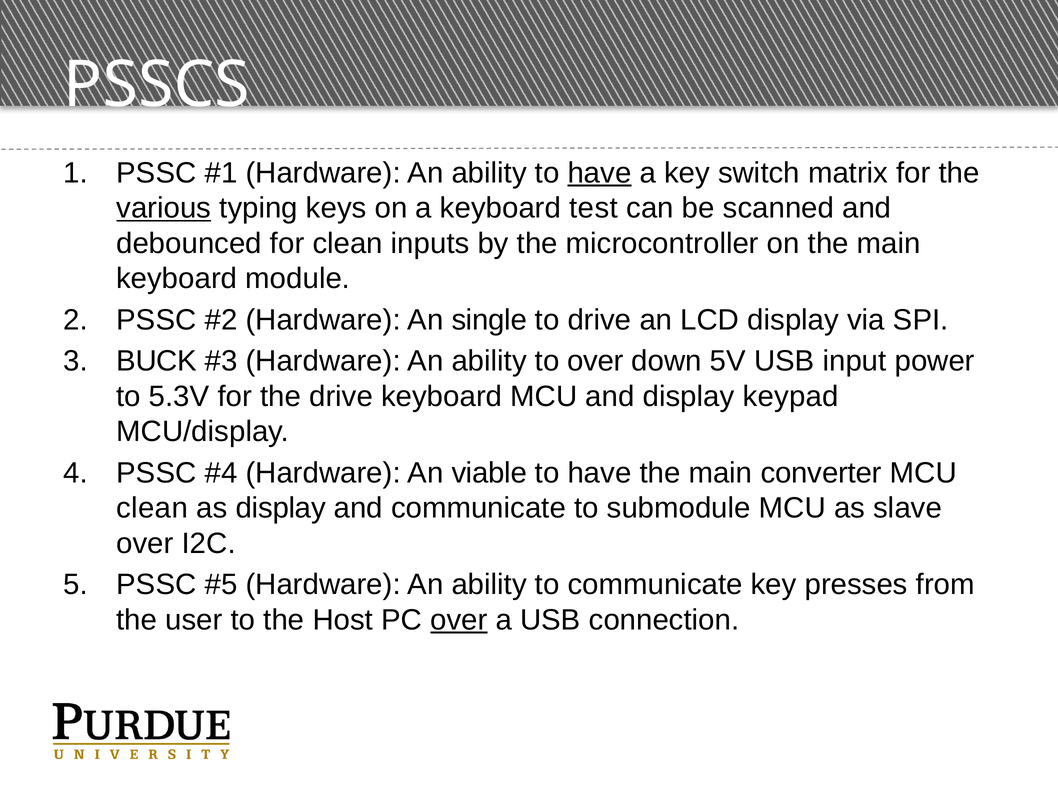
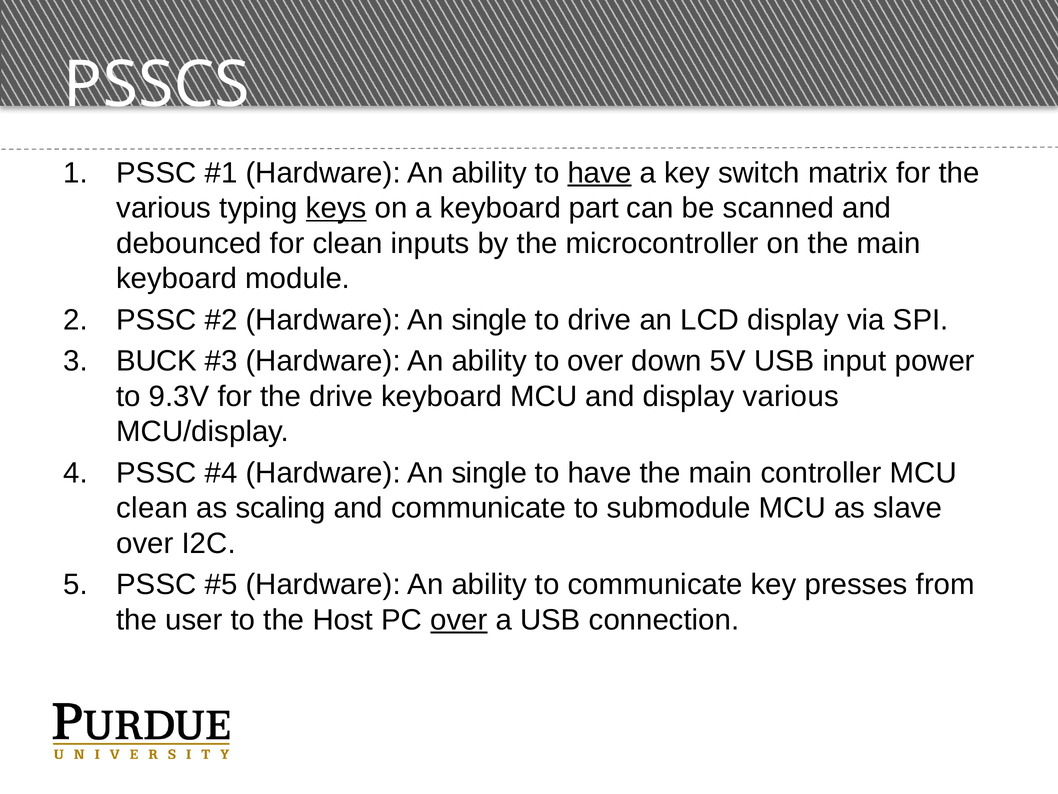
various at (164, 208) underline: present -> none
keys underline: none -> present
test: test -> part
5.3V: 5.3V -> 9.3V
display keypad: keypad -> various
viable at (489, 473): viable -> single
converter: converter -> controller
as display: display -> scaling
